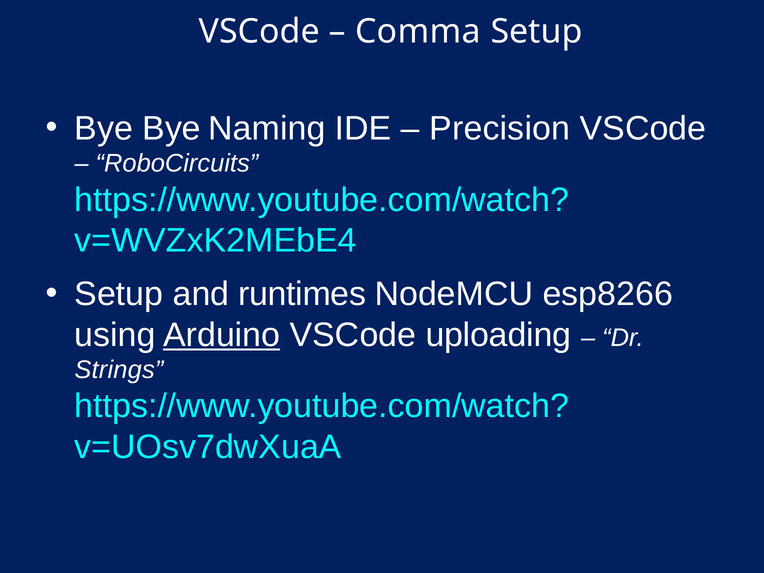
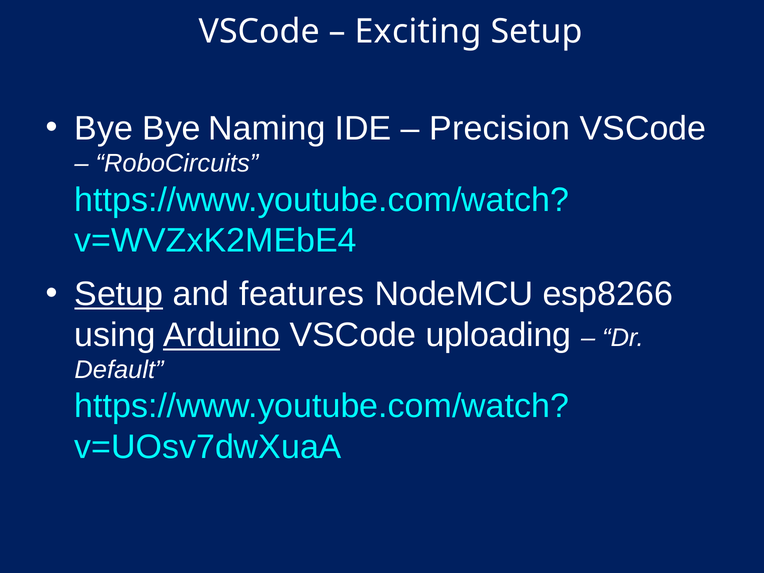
Comma: Comma -> Exciting
Setup at (119, 294) underline: none -> present
runtimes: runtimes -> features
Strings: Strings -> Default
